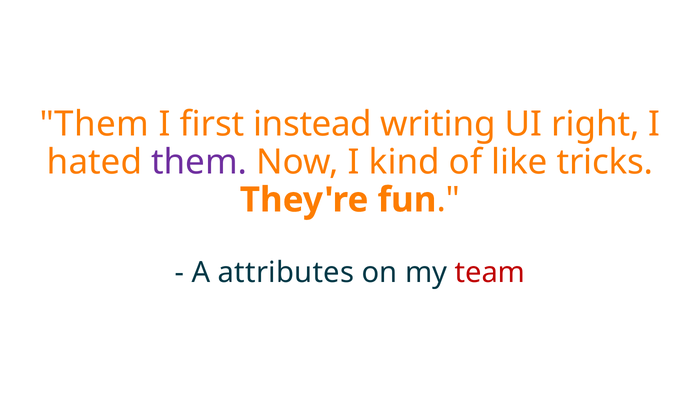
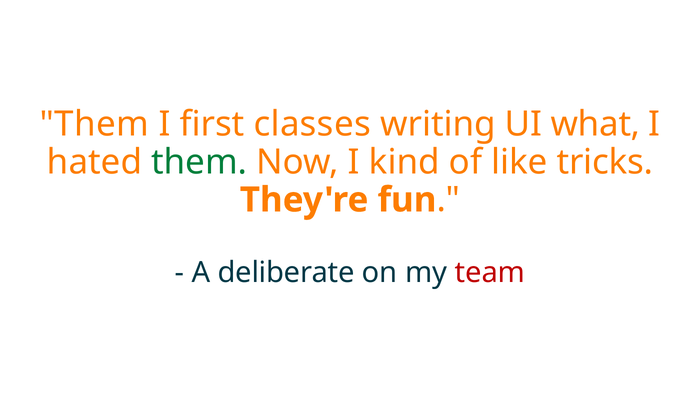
instead: instead -> classes
right: right -> what
them at (199, 162) colour: purple -> green
attributes: attributes -> deliberate
